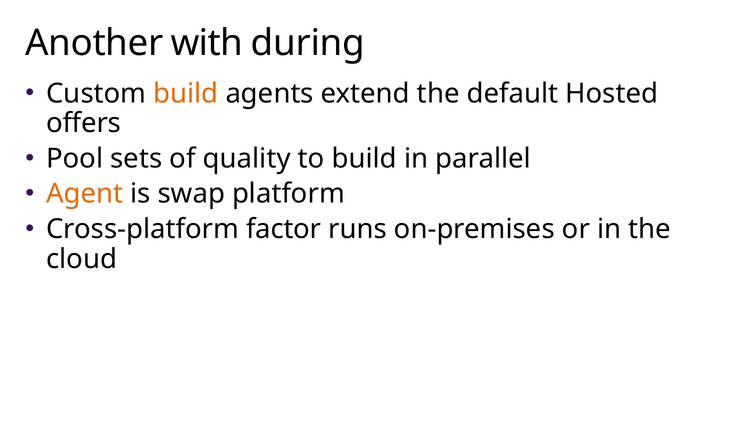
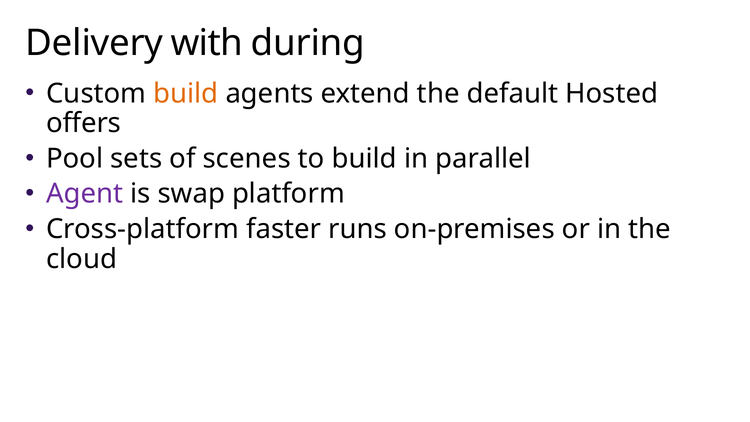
Another: Another -> Delivery
quality: quality -> scenes
Agent colour: orange -> purple
factor: factor -> faster
